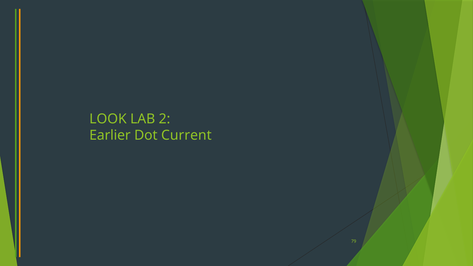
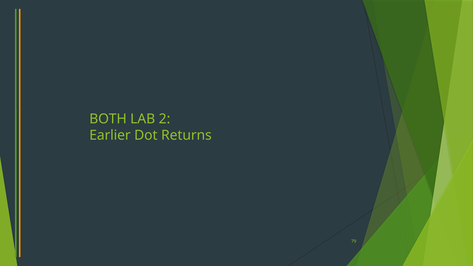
LOOK: LOOK -> BOTH
Current: Current -> Returns
